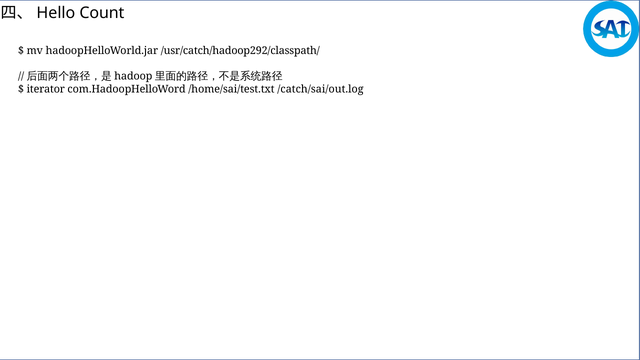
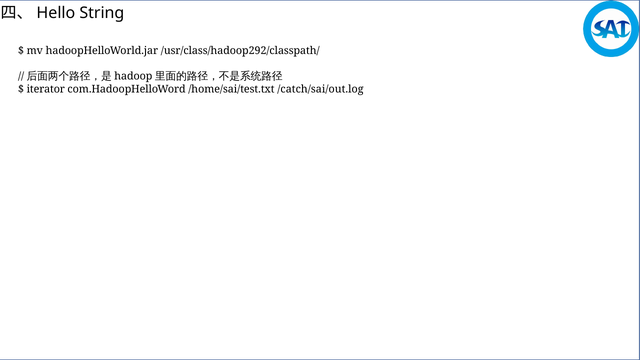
Count: Count -> String
/usr/catch/hadoop292/classpath/: /usr/catch/hadoop292/classpath/ -> /usr/class/hadoop292/classpath/
